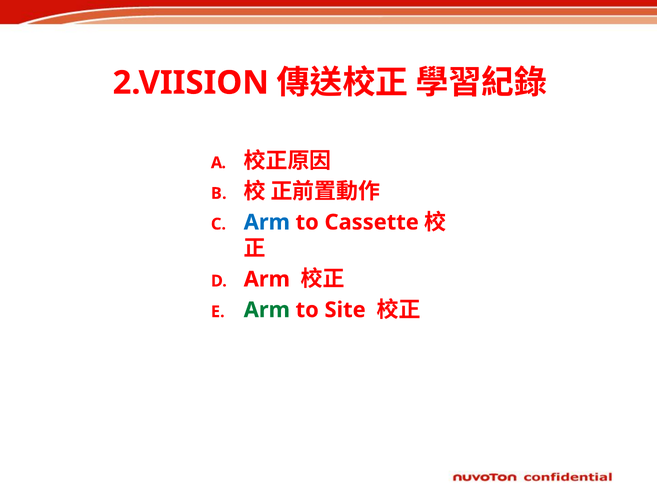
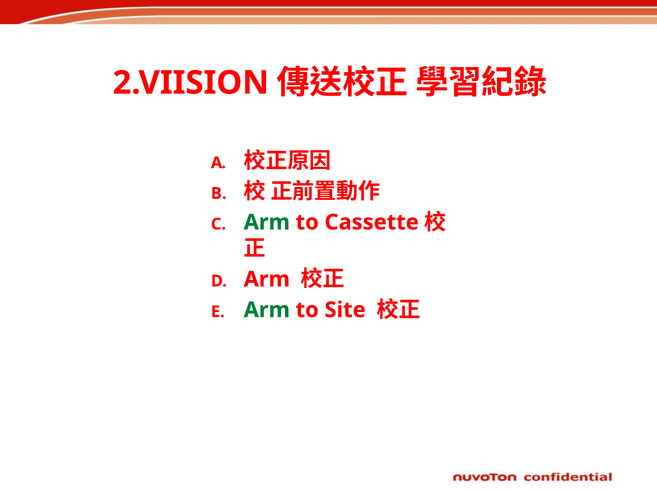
Arm at (267, 222) colour: blue -> green
